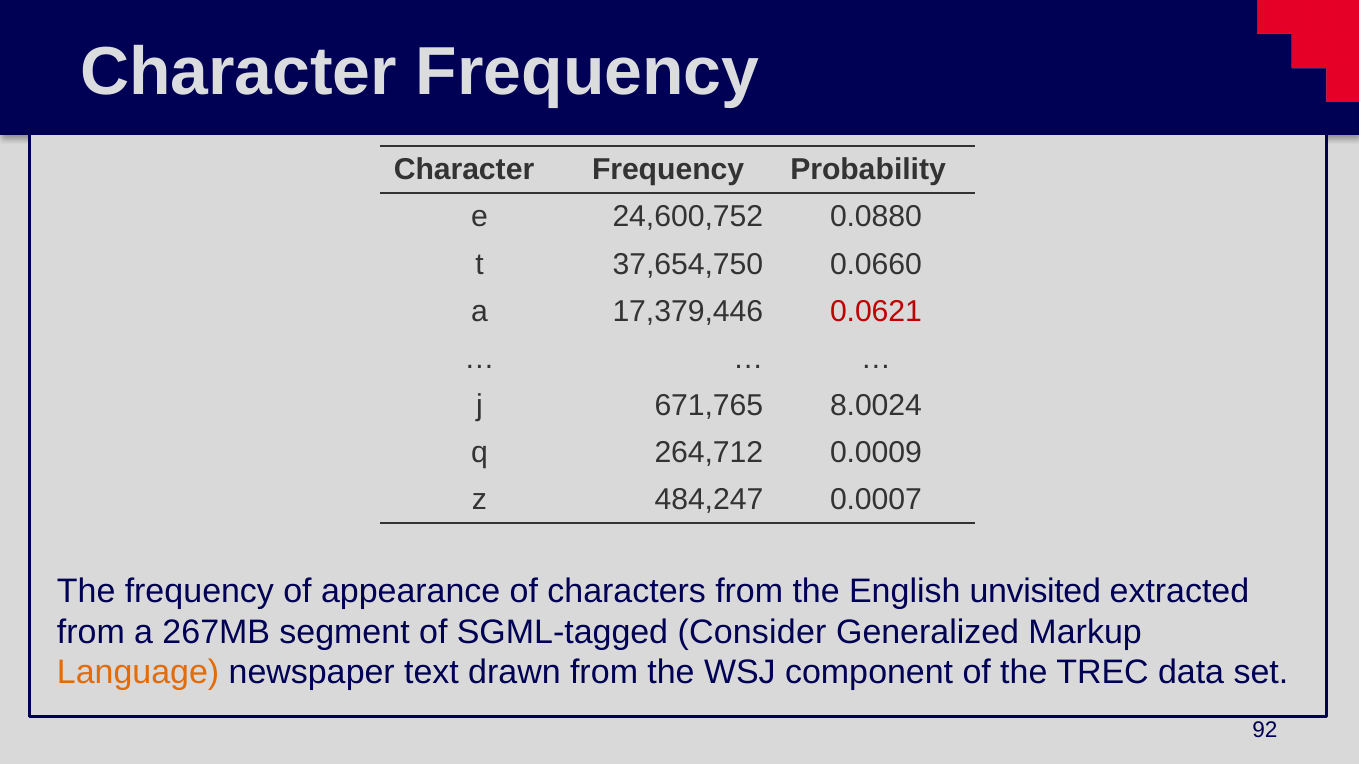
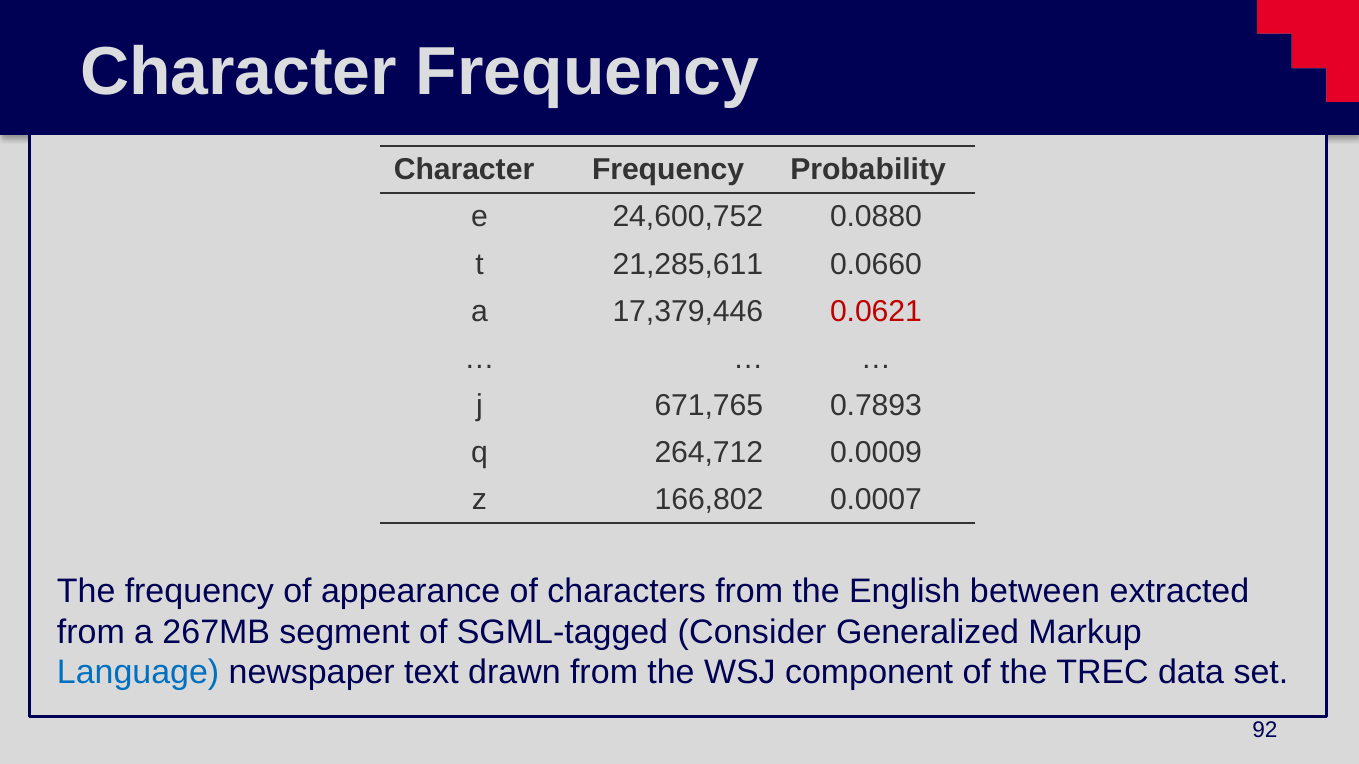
37,654,750: 37,654,750 -> 21,285,611
8.0024: 8.0024 -> 0.7893
484,247: 484,247 -> 166,802
unvisited: unvisited -> between
Language colour: orange -> blue
